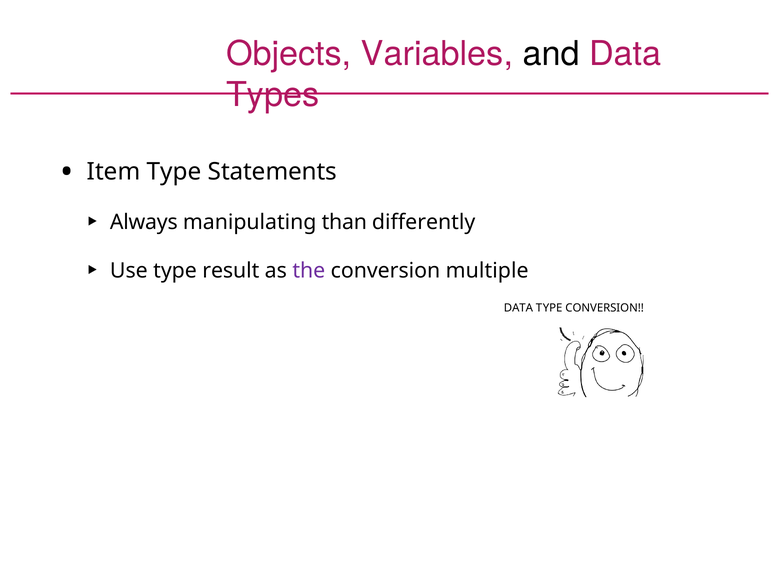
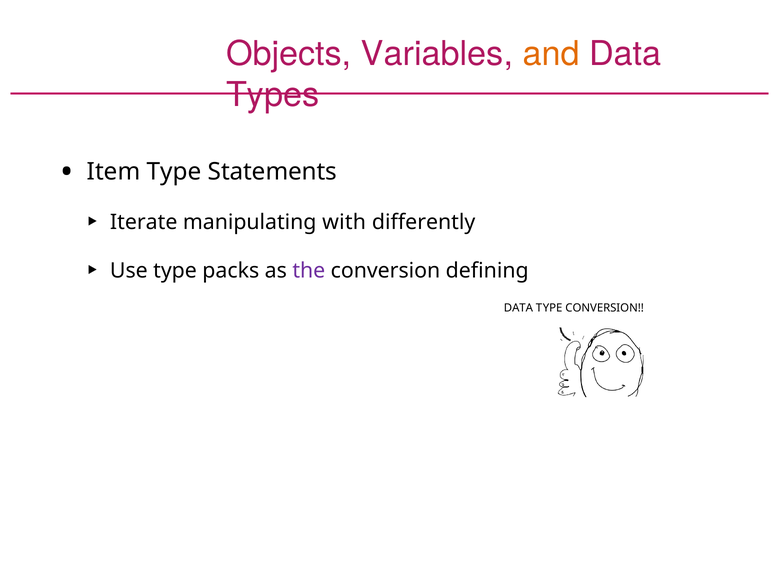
and colour: black -> orange
Always: Always -> Iterate
than: than -> with
result: result -> packs
multiple: multiple -> defining
